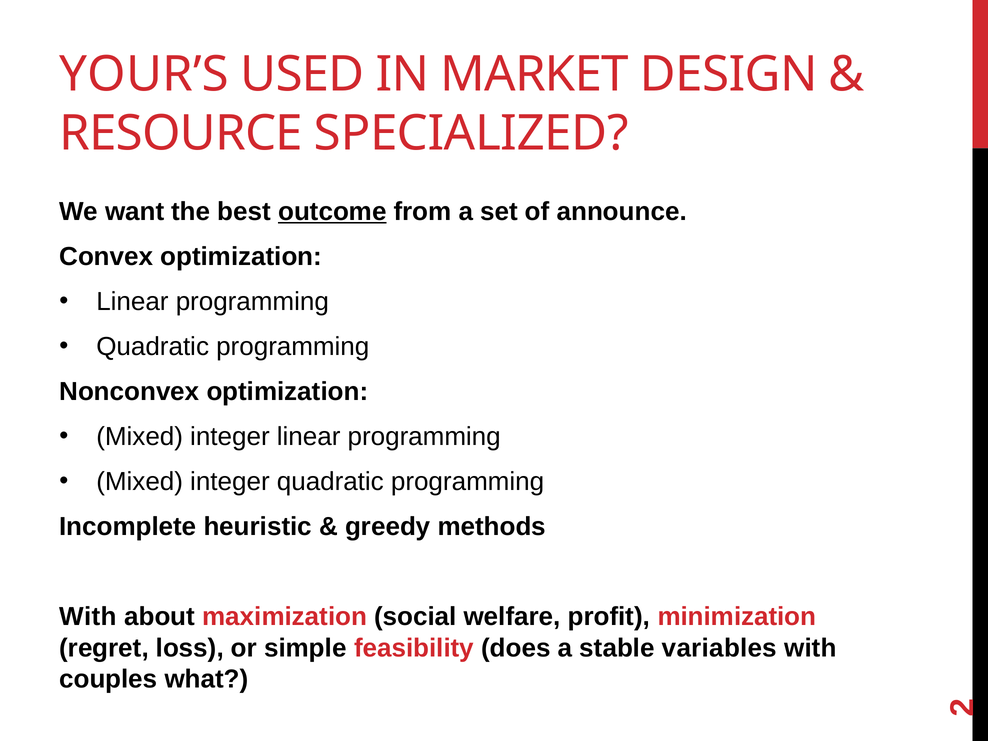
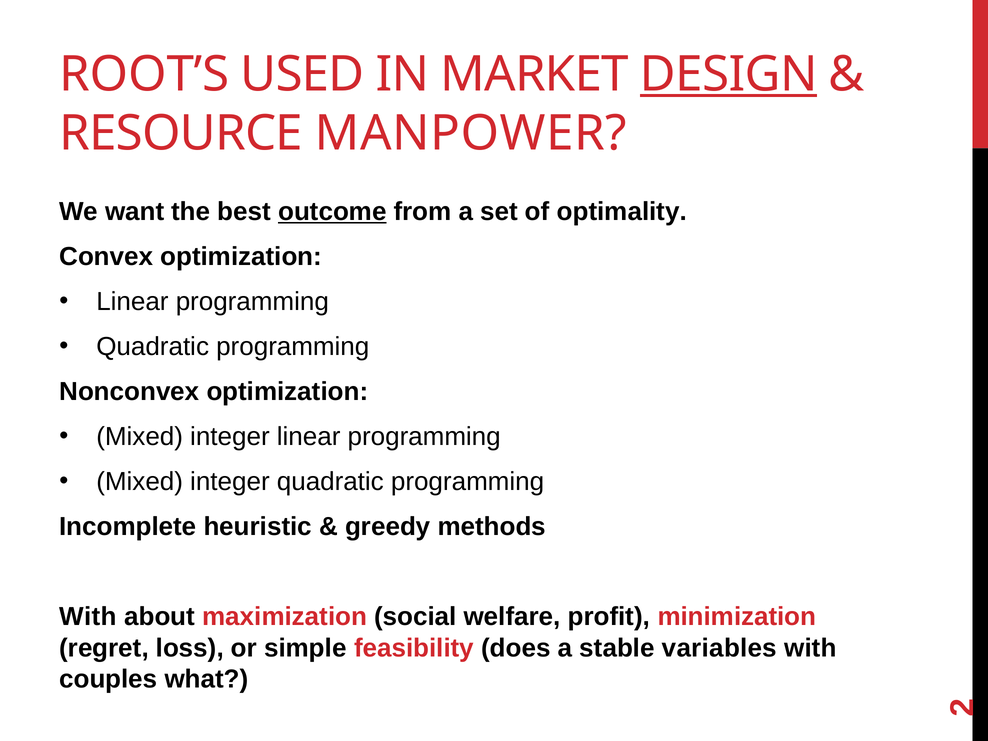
YOUR’S: YOUR’S -> ROOT’S
DESIGN underline: none -> present
SPECIALIZED: SPECIALIZED -> MANPOWER
announce: announce -> optimality
